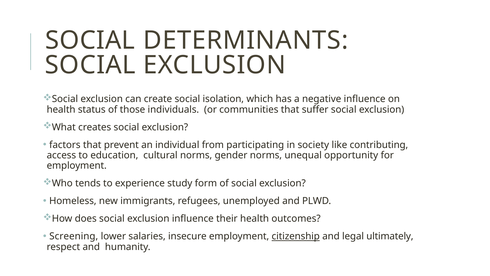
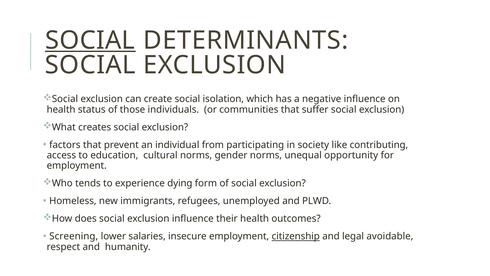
SOCIAL at (90, 40) underline: none -> present
study: study -> dying
ultimately: ultimately -> avoidable
